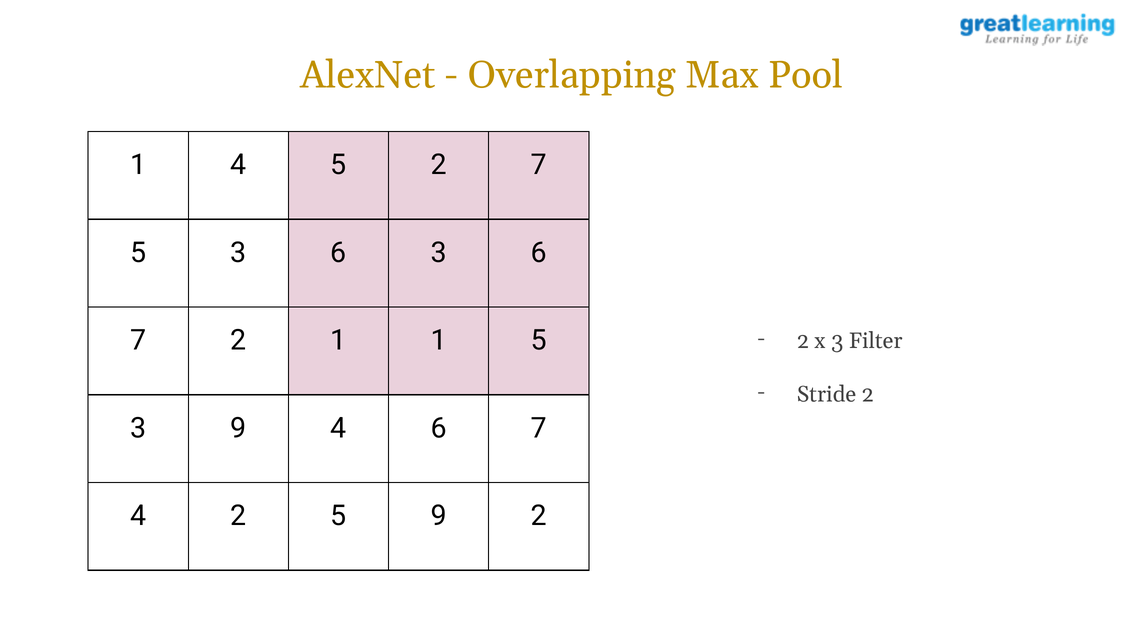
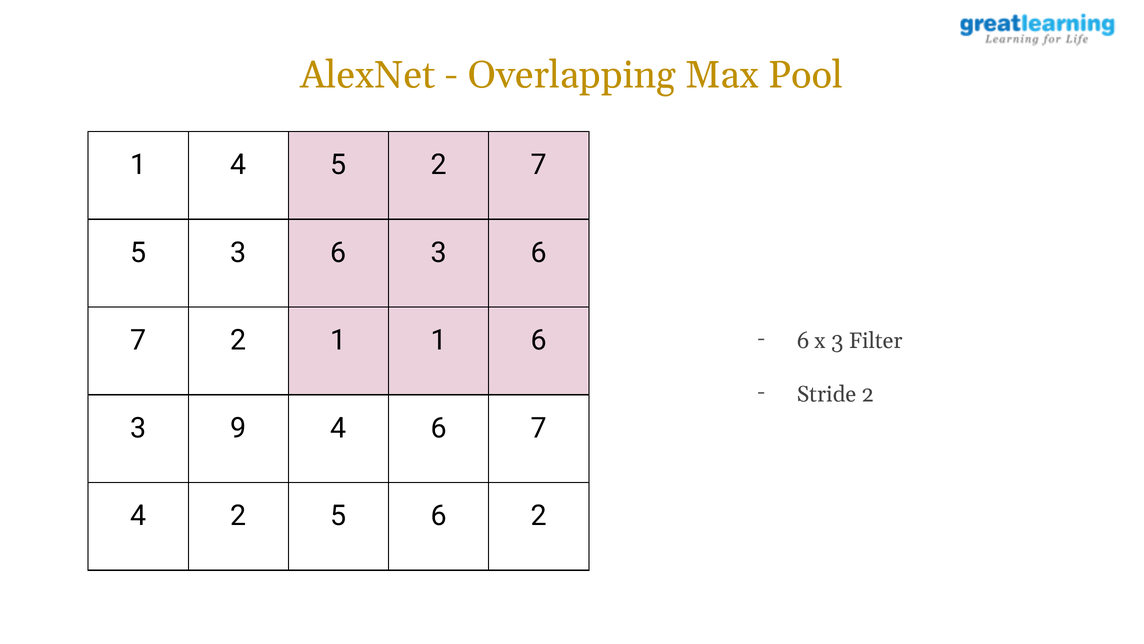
1 5: 5 -> 6
2 at (803, 341): 2 -> 6
5 9: 9 -> 6
